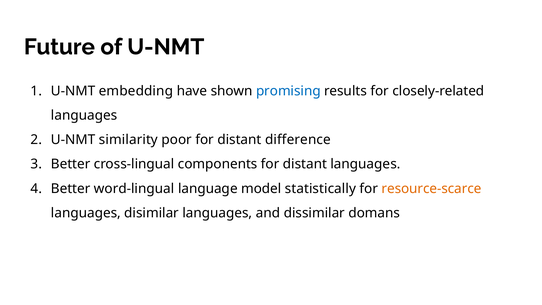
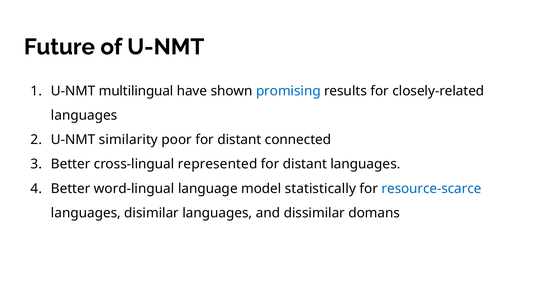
embedding: embedding -> multilingual
difference: difference -> connected
components: components -> represented
resource-scarce colour: orange -> blue
